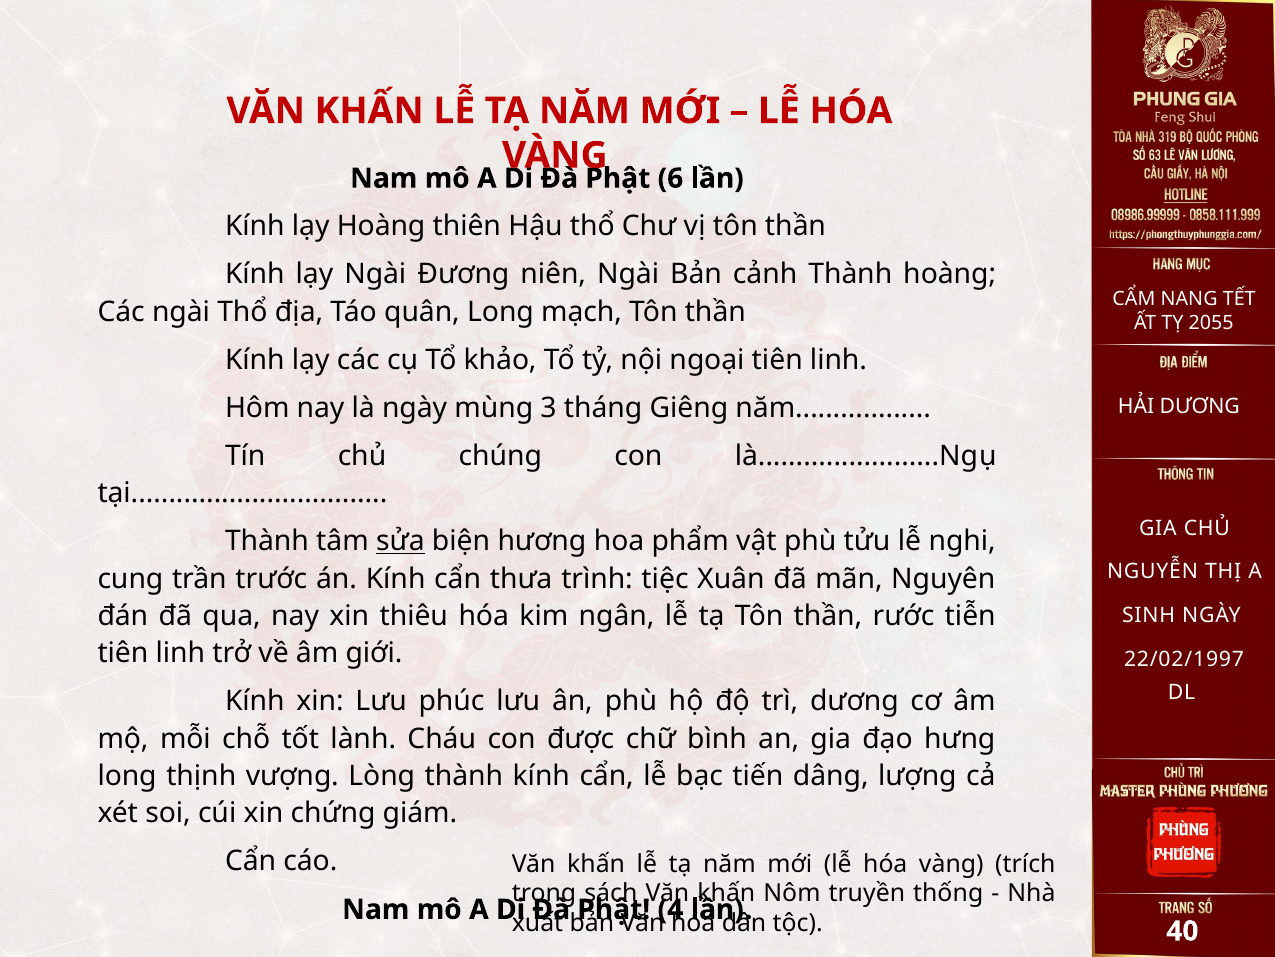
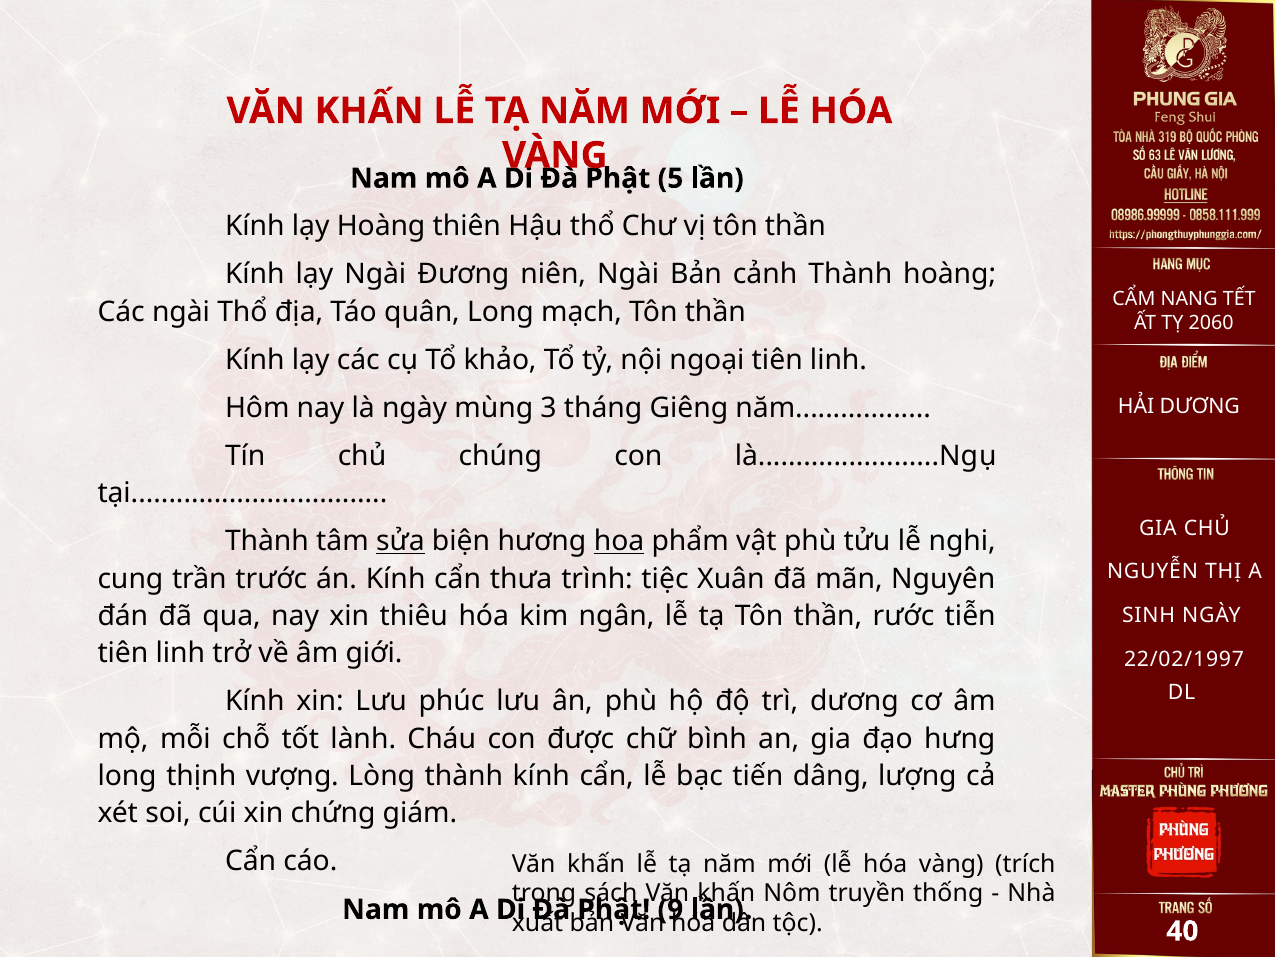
6: 6 -> 5
2055: 2055 -> 2060
hoa underline: none -> present
4: 4 -> 9
